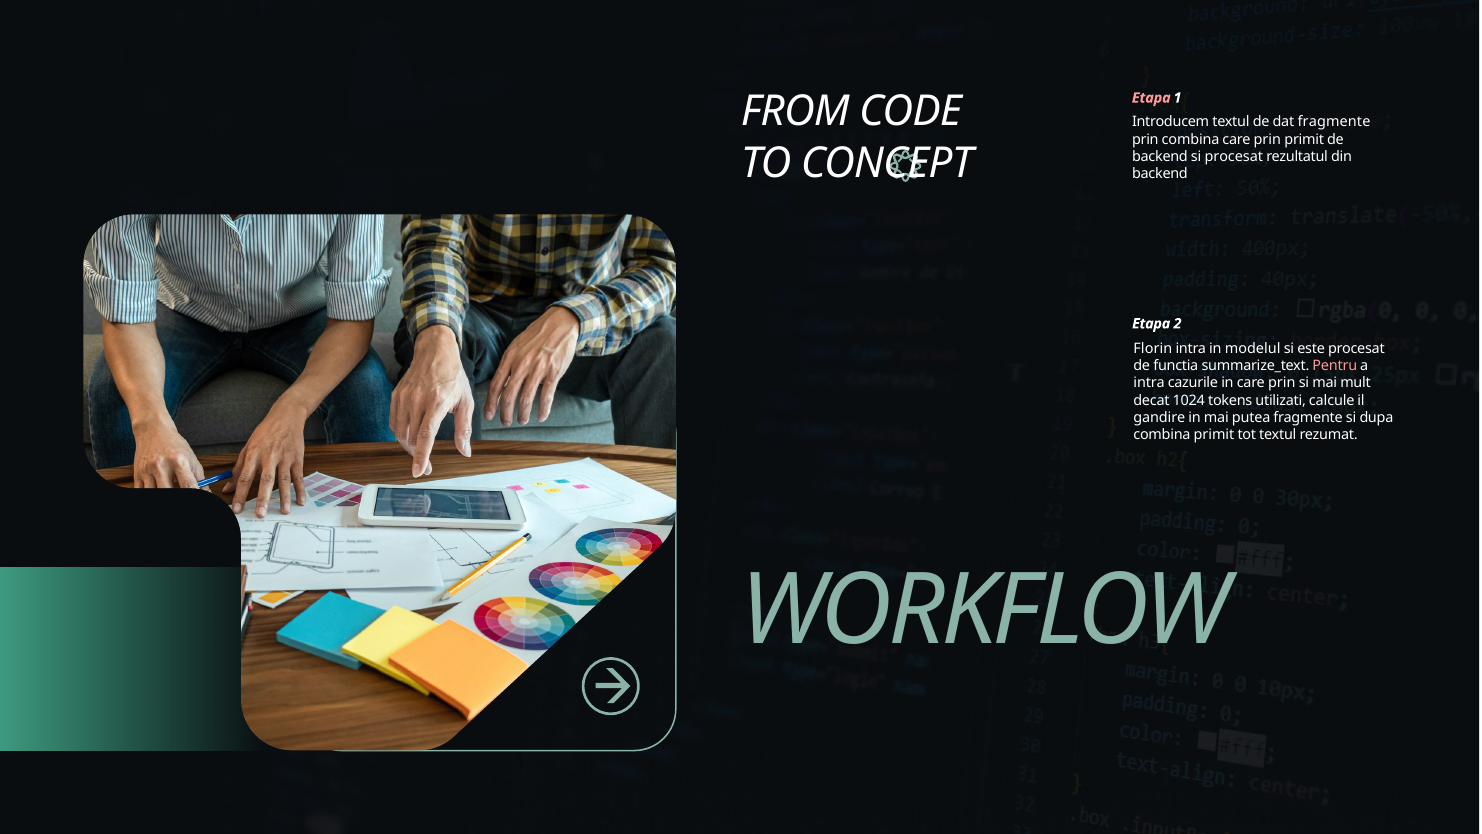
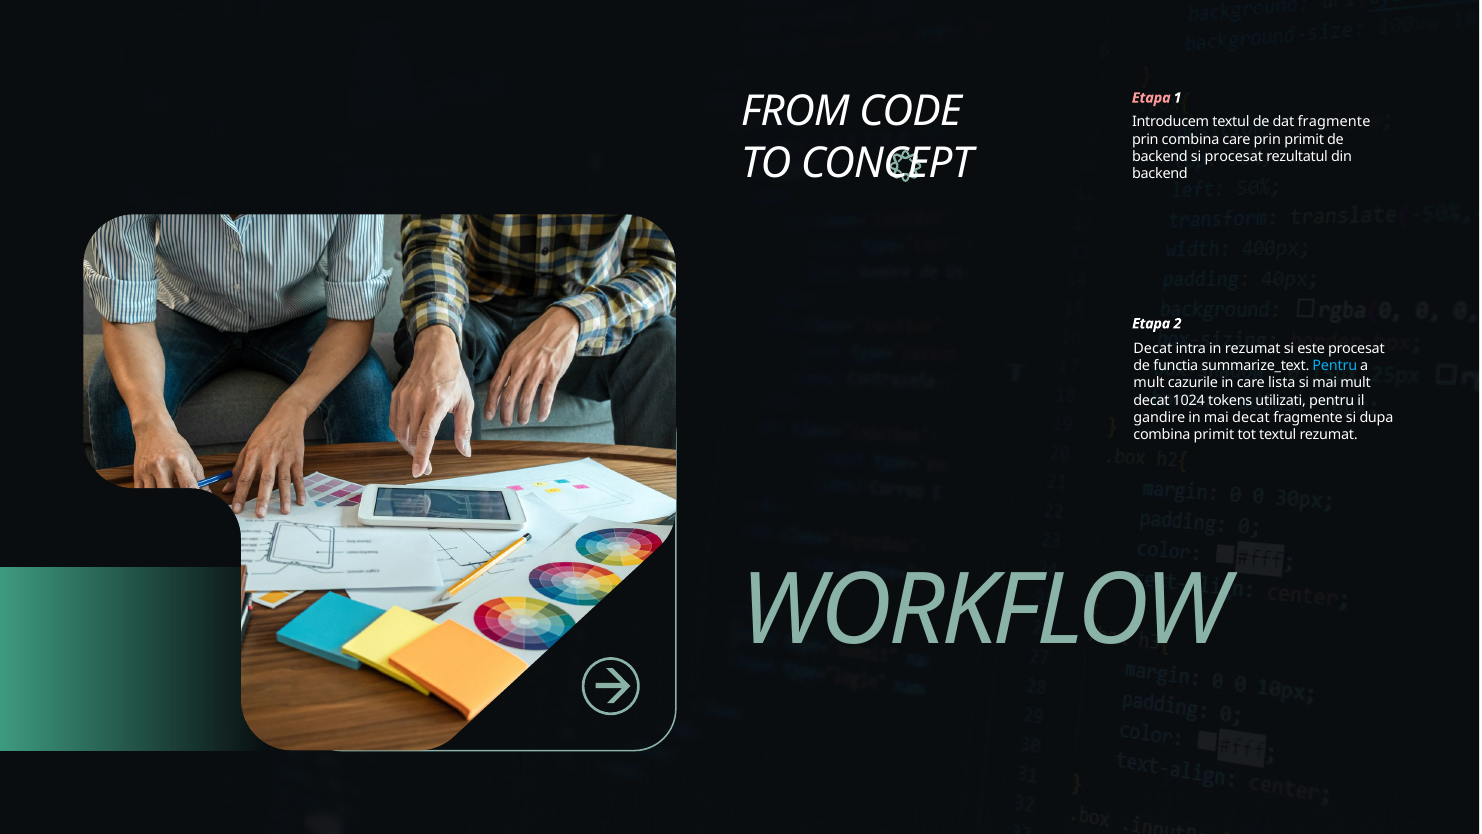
Florin at (1153, 348): Florin -> Decat
in modelul: modelul -> rezumat
Pentru at (1335, 366) colour: pink -> light blue
intra at (1149, 383): intra -> mult
in care prin: prin -> lista
utilizati calcule: calcule -> pentru
mai putea: putea -> decat
